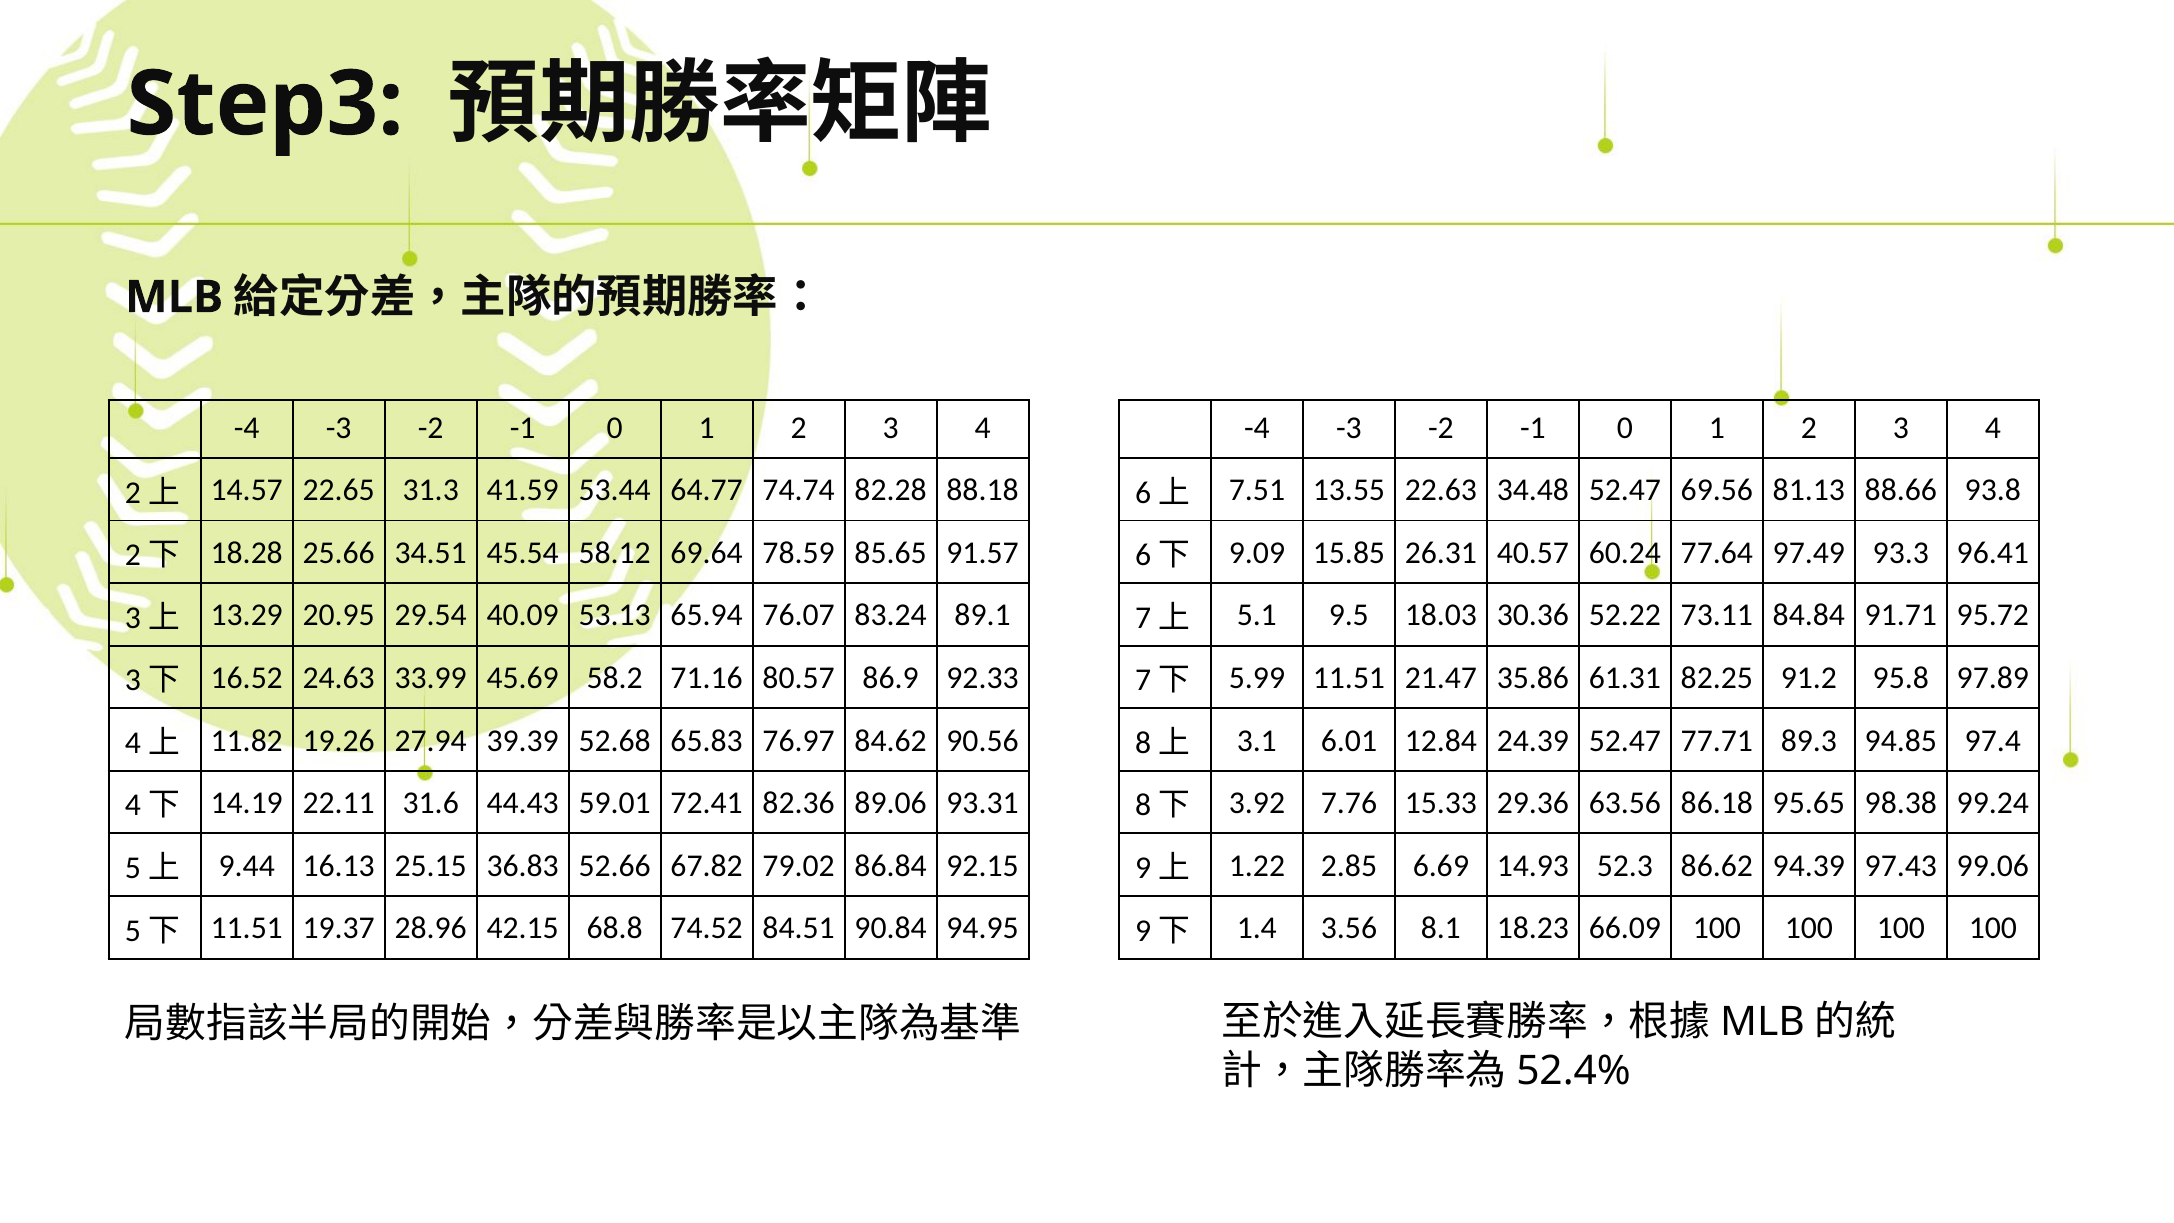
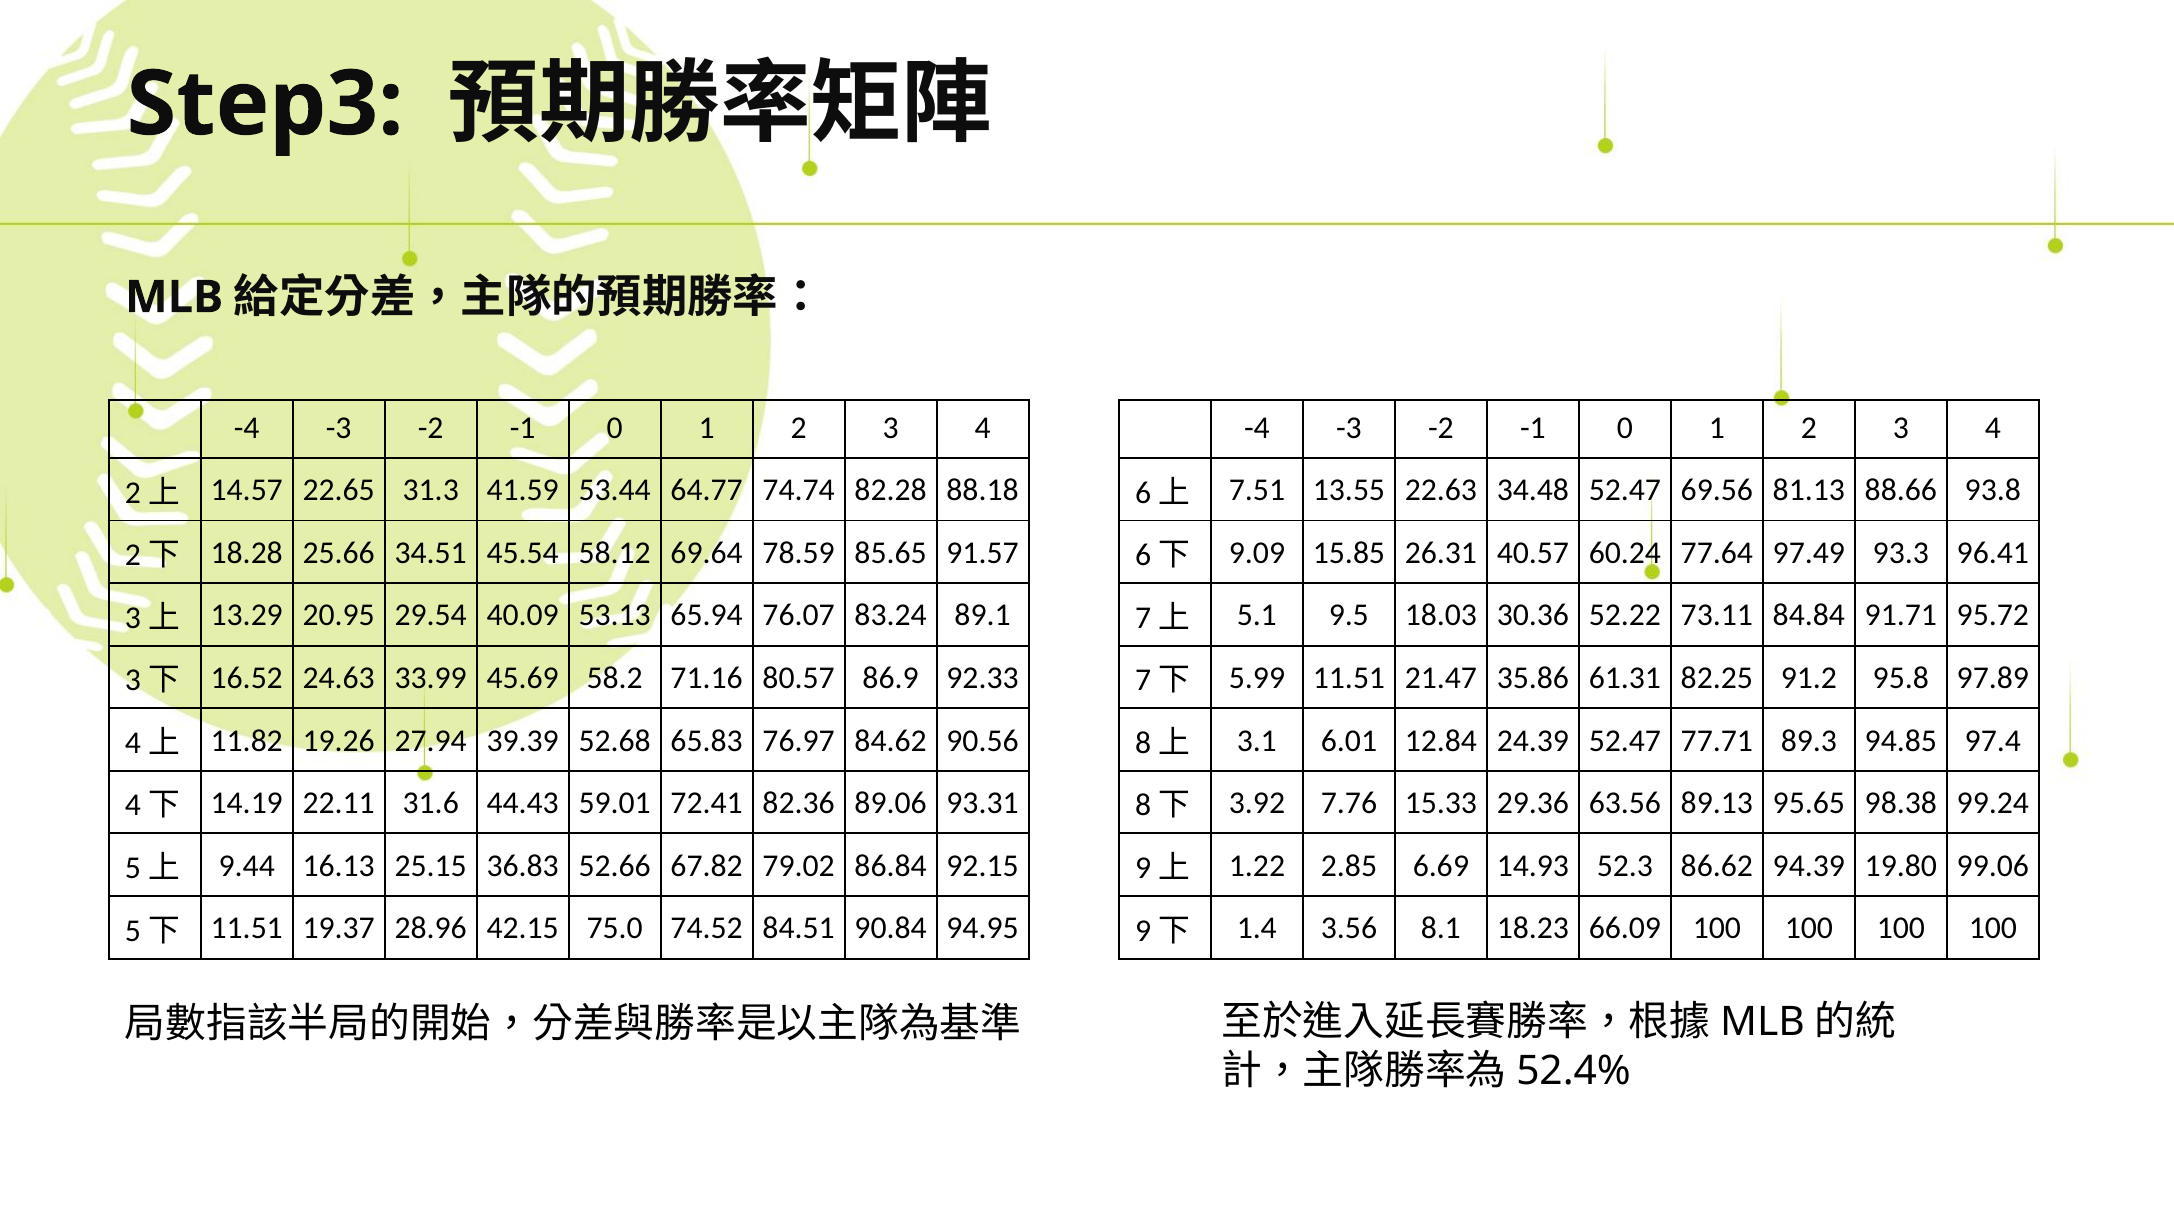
86.18: 86.18 -> 89.13
97.43: 97.43 -> 19.80
68.8: 68.8 -> 75.0
